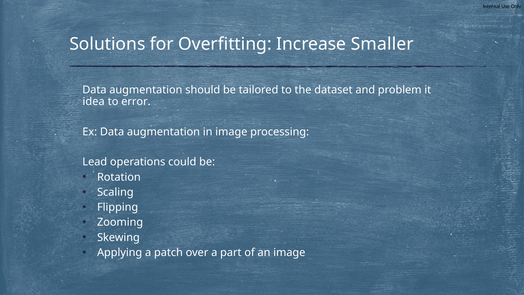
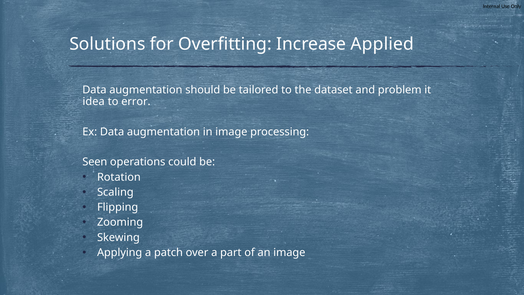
Smaller: Smaller -> Applied
Lead: Lead -> Seen
